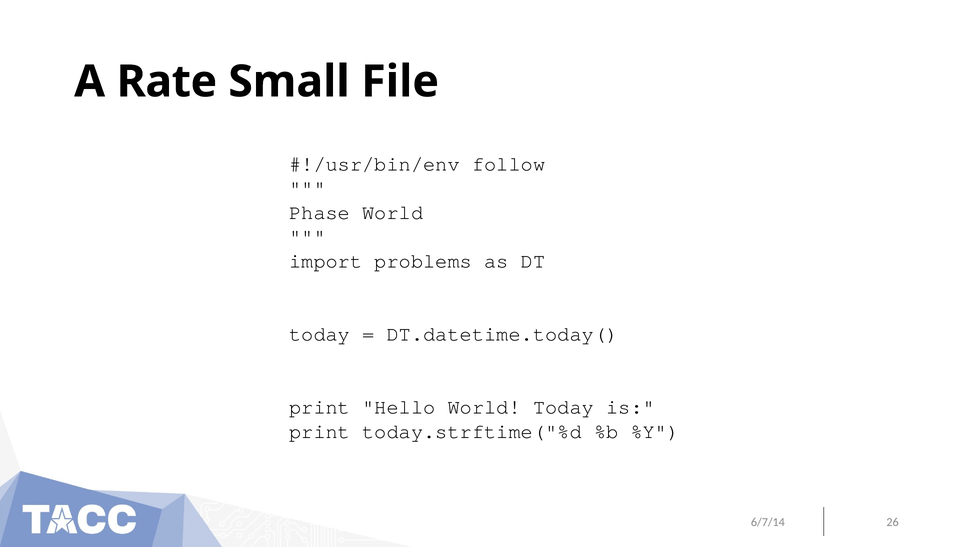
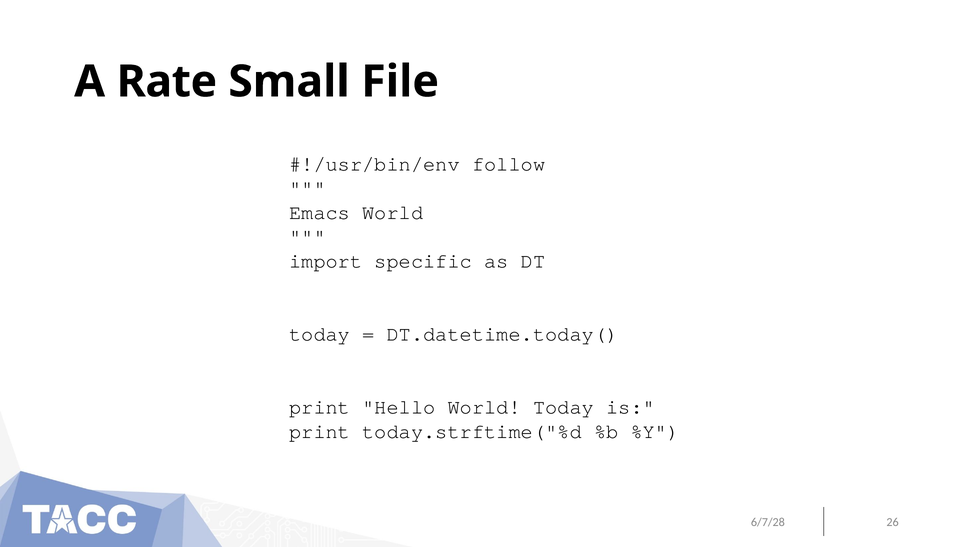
Phase: Phase -> Emacs
problems: problems -> specific
6/7/14: 6/7/14 -> 6/7/28
